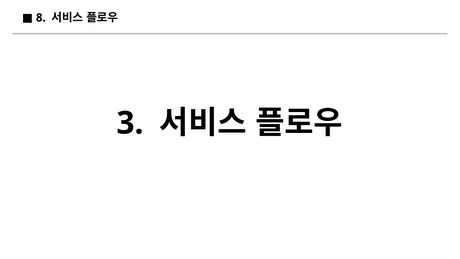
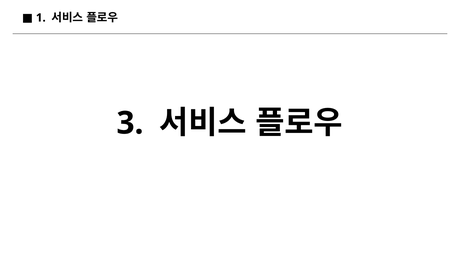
8: 8 -> 1
